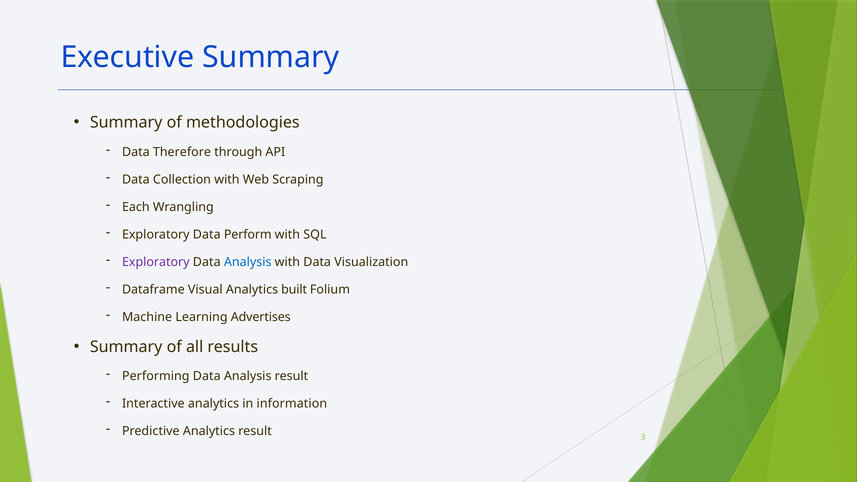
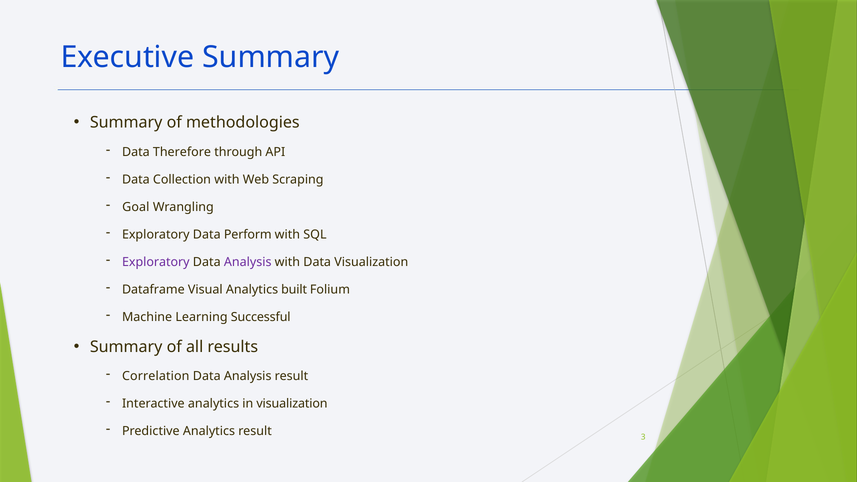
Each: Each -> Goal
Analysis at (248, 262) colour: blue -> purple
Advertises: Advertises -> Successful
Performing: Performing -> Correlation
in information: information -> visualization
